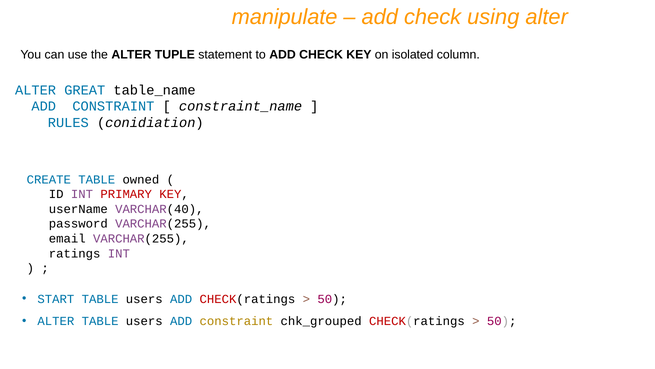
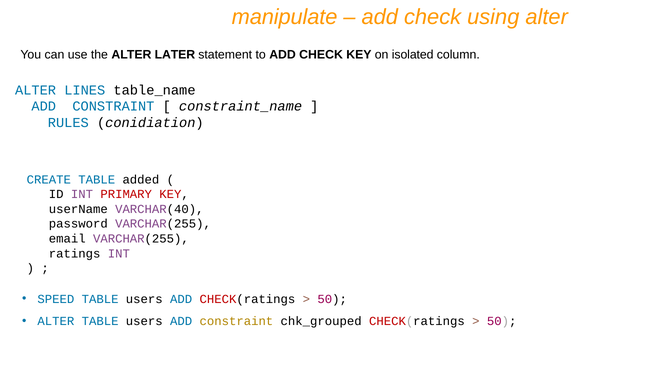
TUPLE: TUPLE -> LATER
GREAT: GREAT -> LINES
owned: owned -> added
START: START -> SPEED
